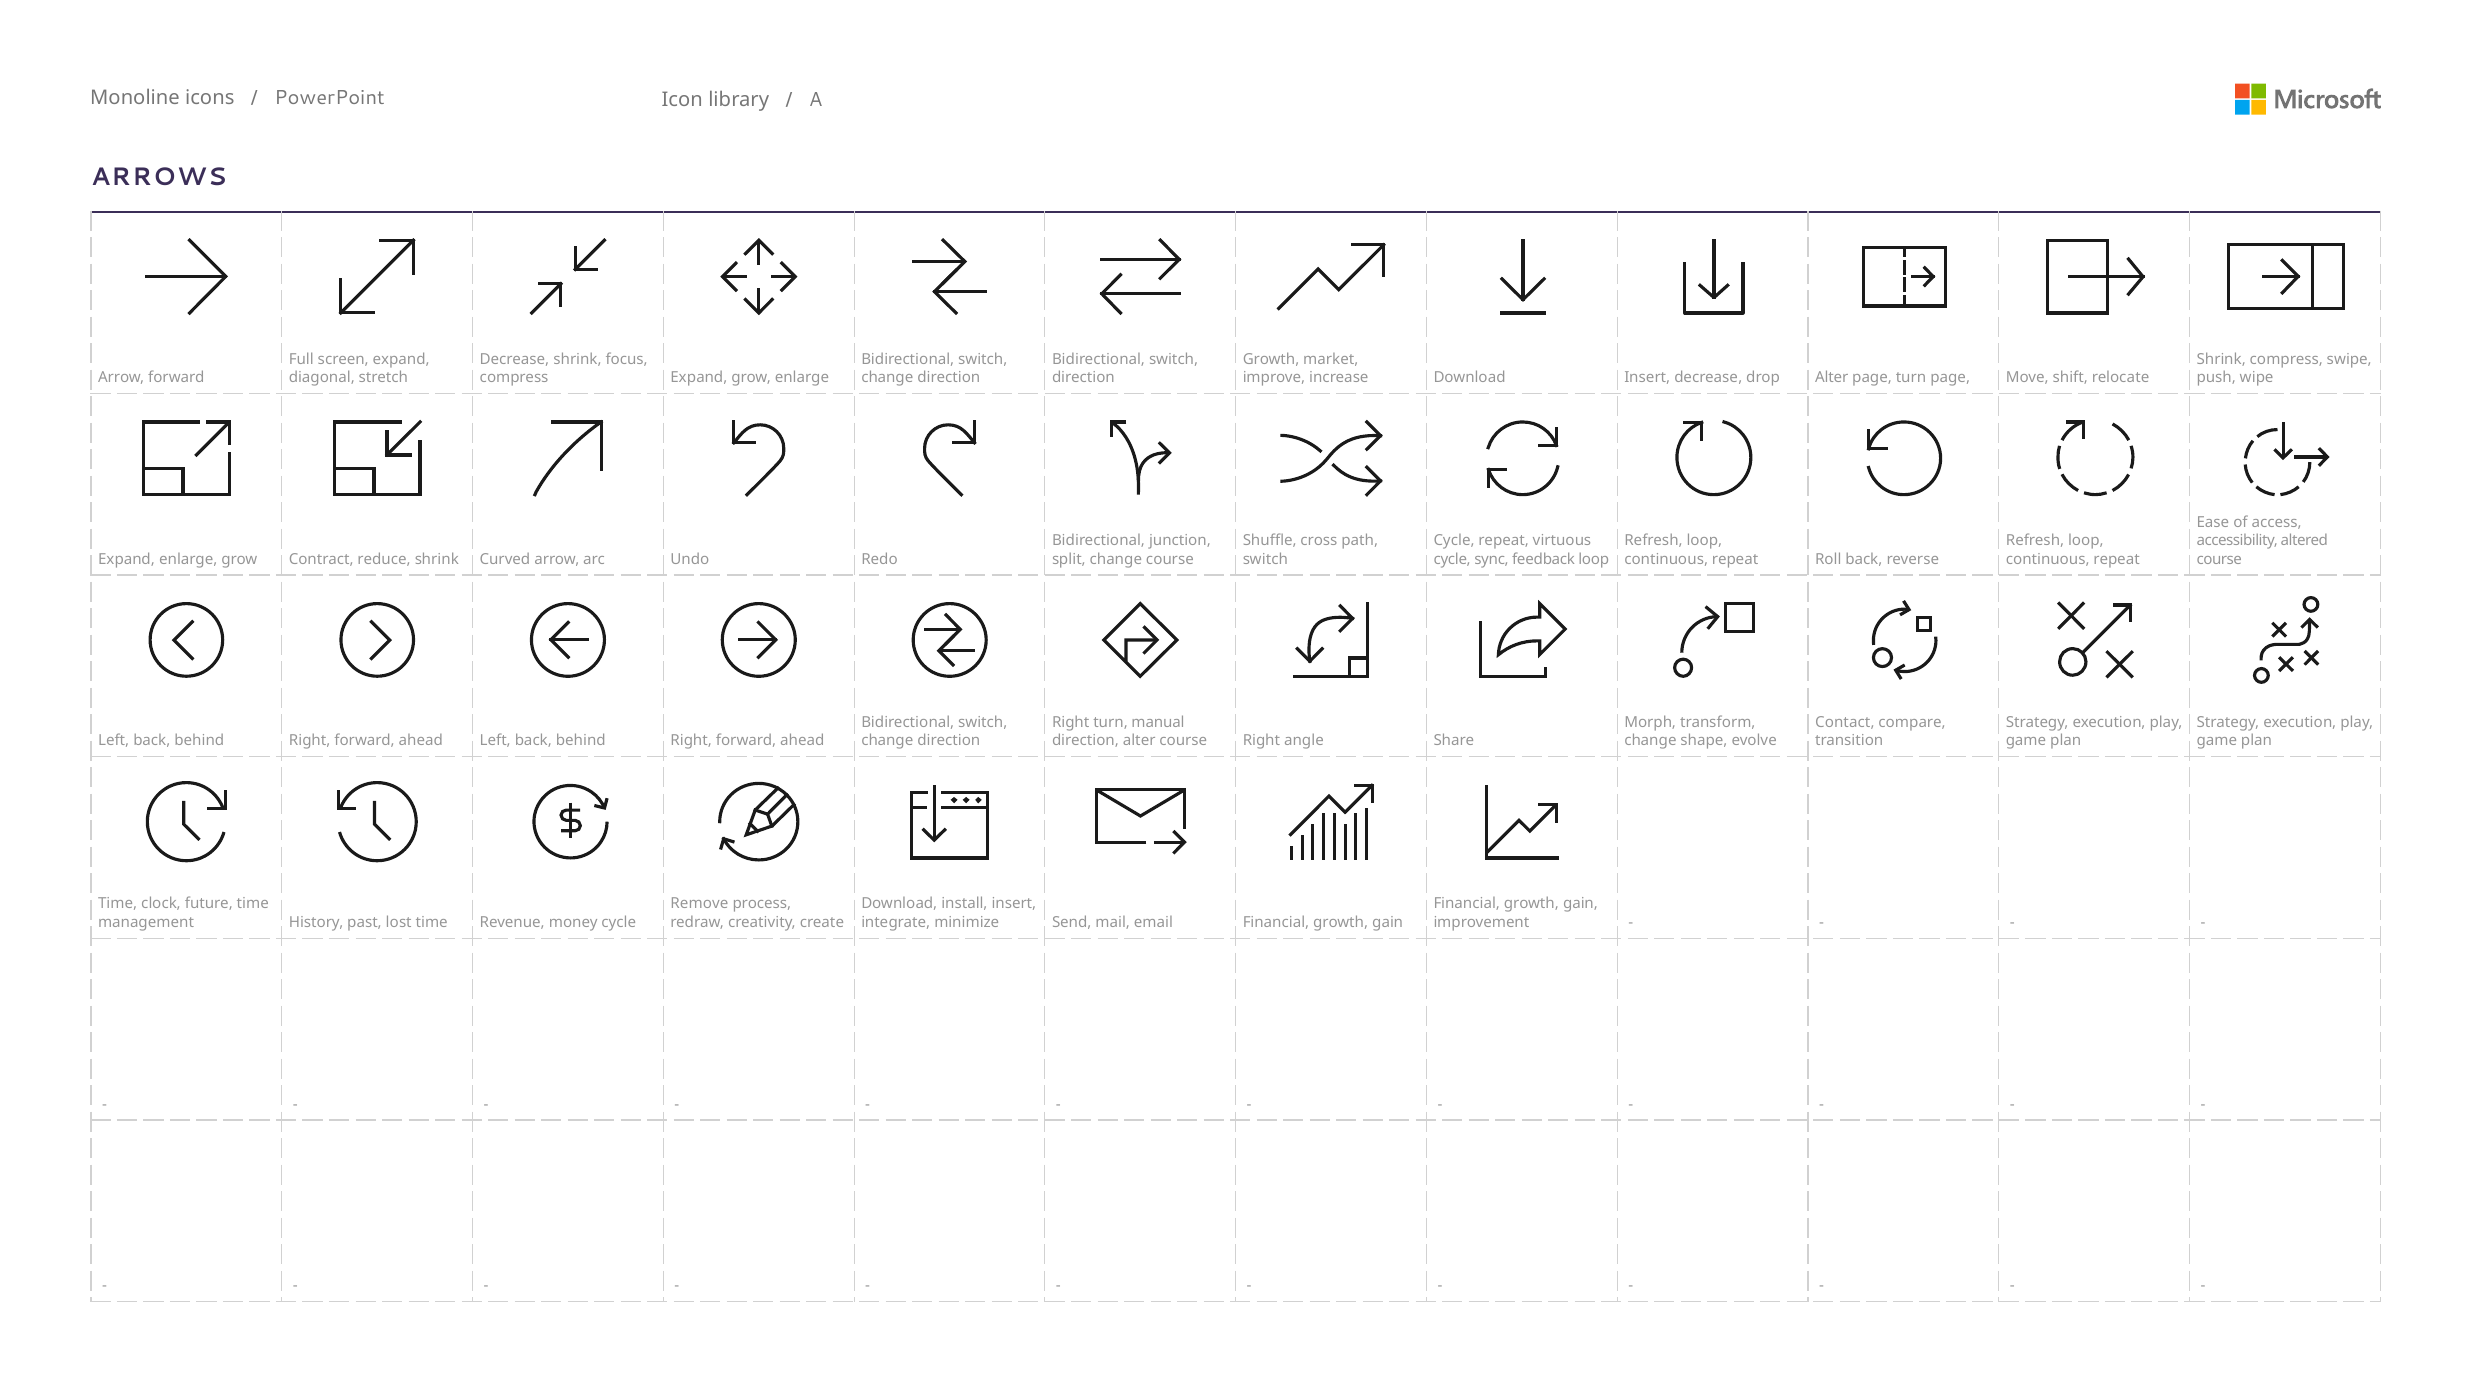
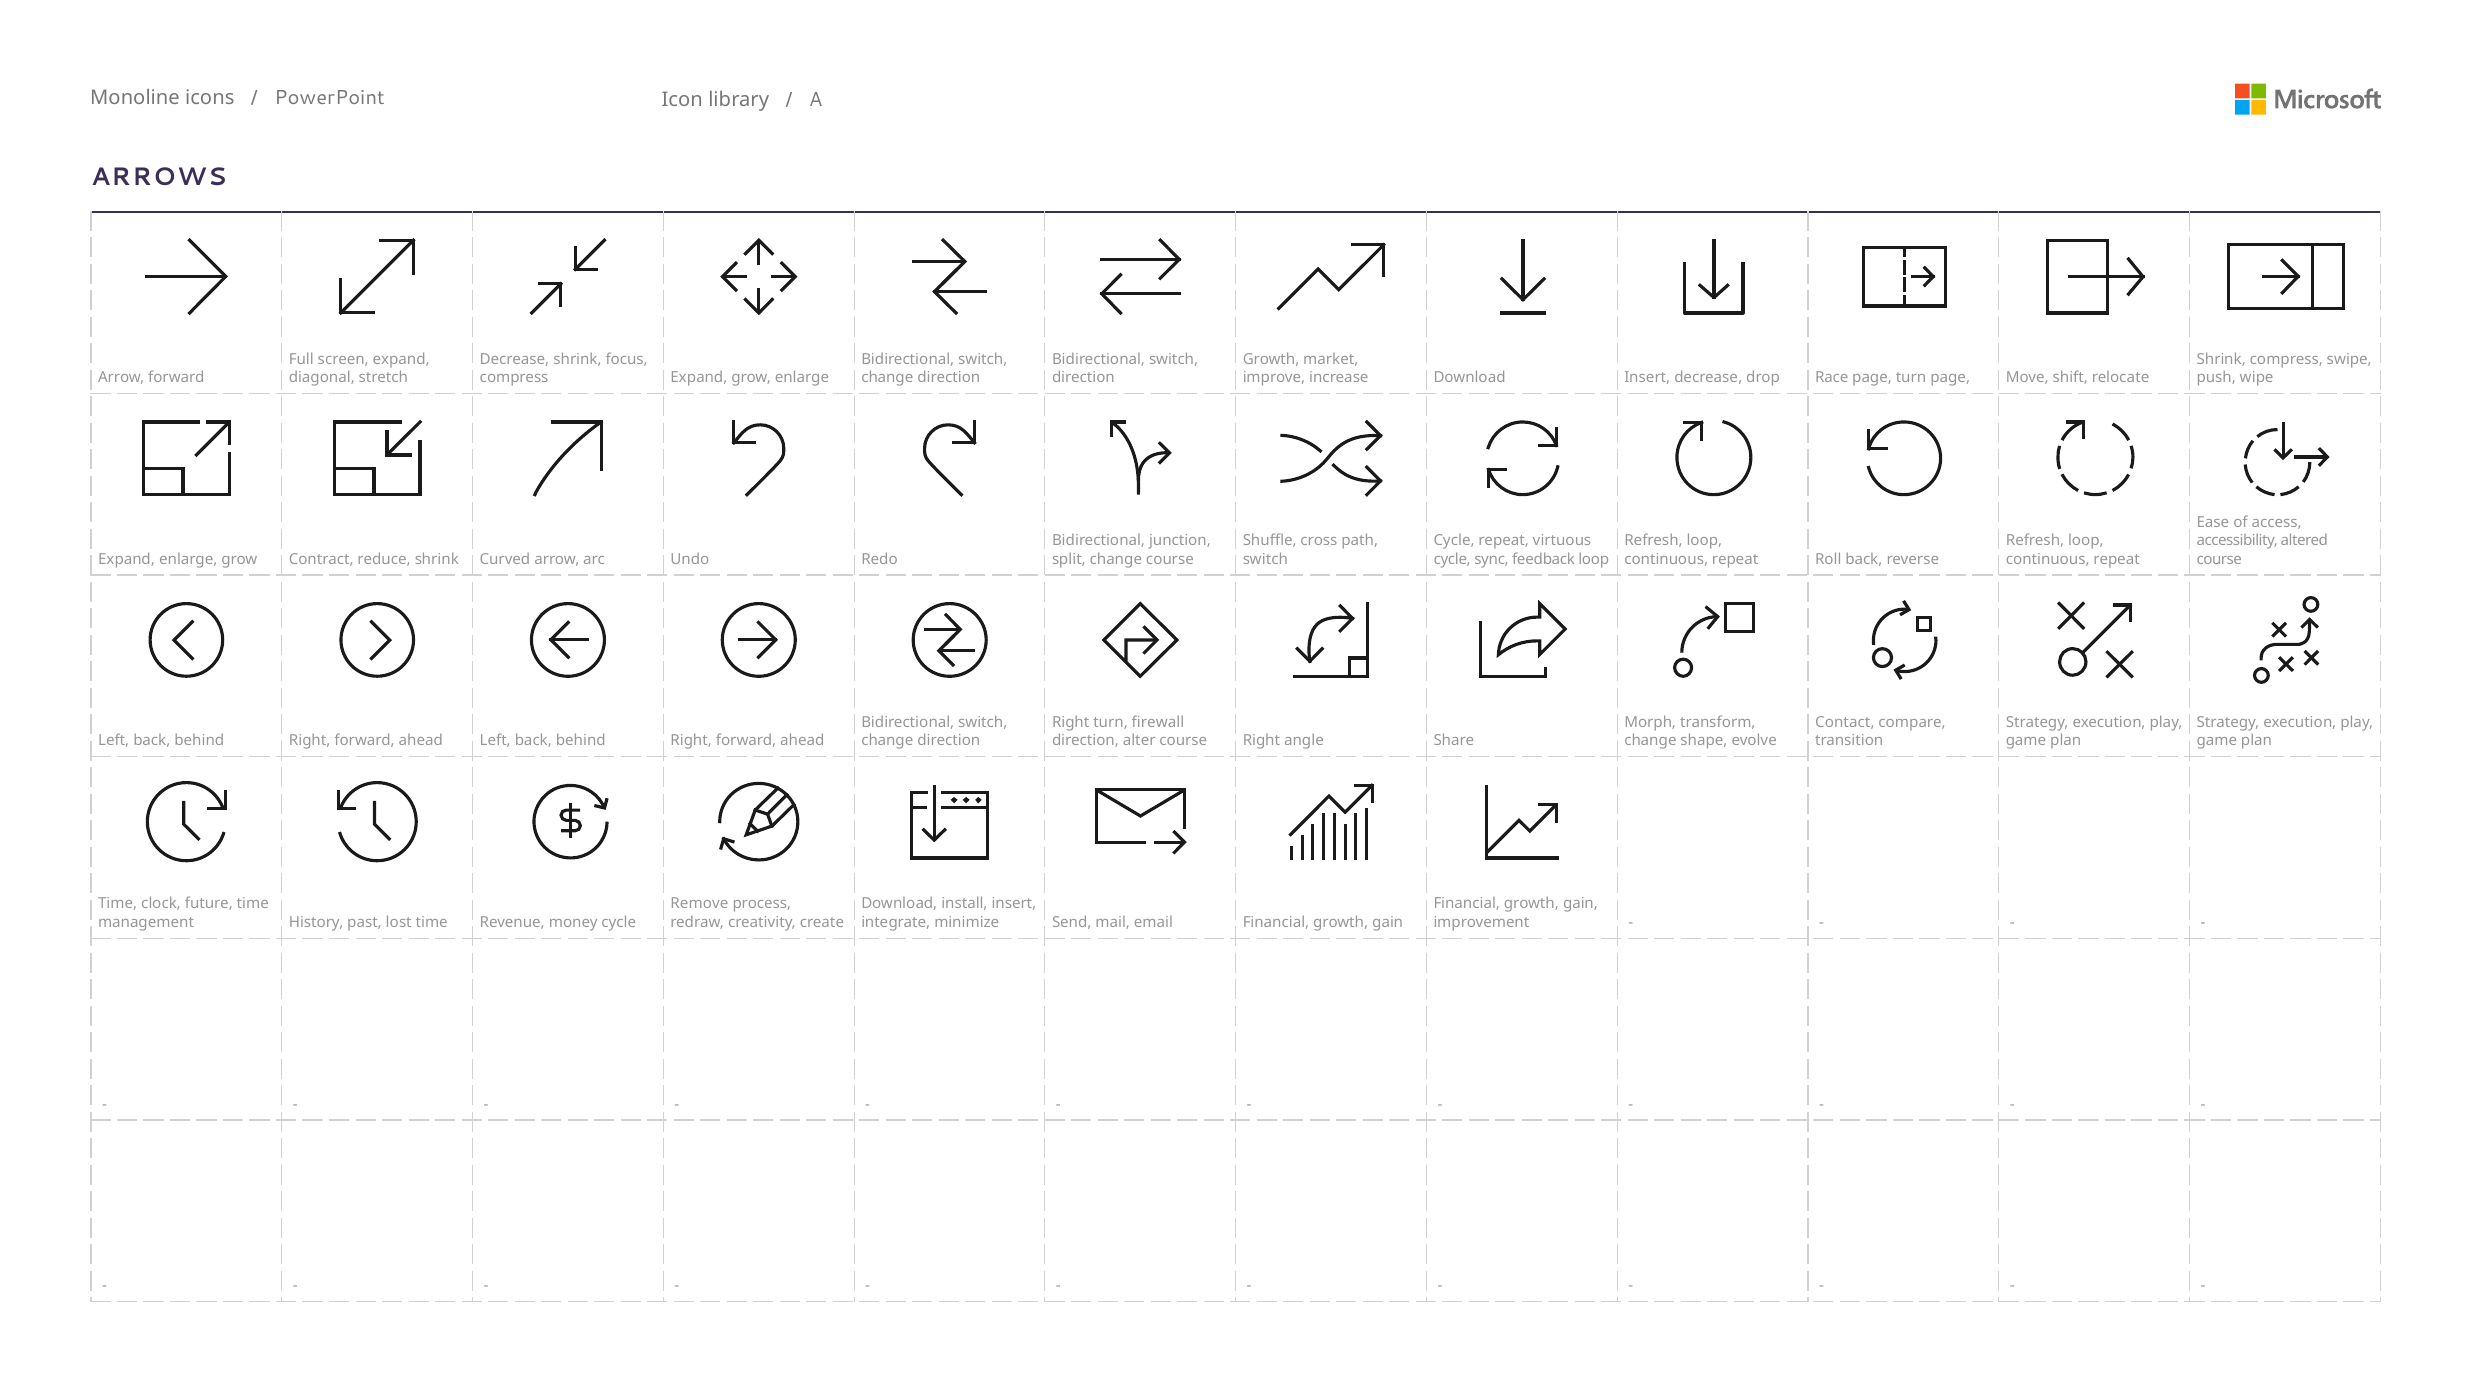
drop Alter: Alter -> Race
manual: manual -> firewall
